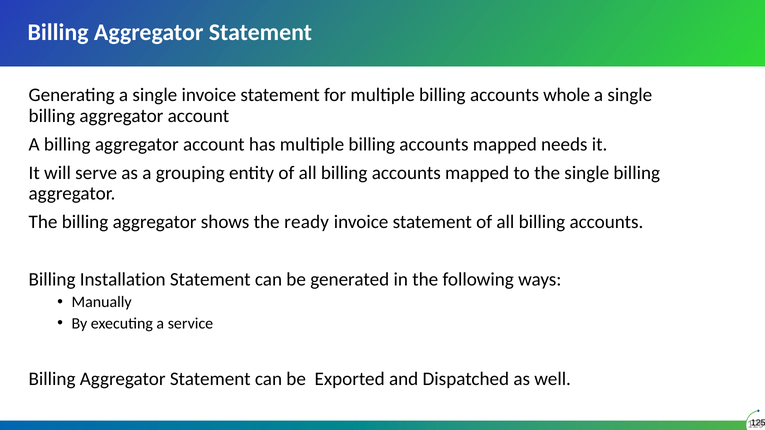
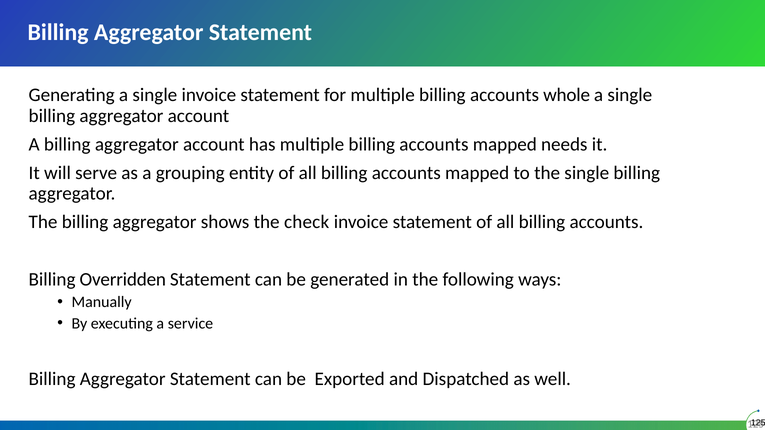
ready: ready -> check
Installation: Installation -> Overridden
